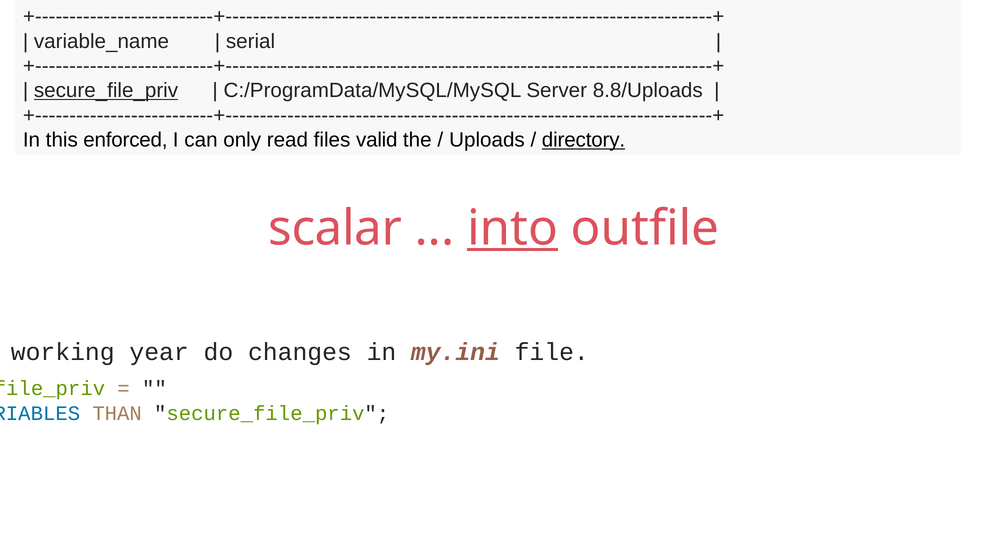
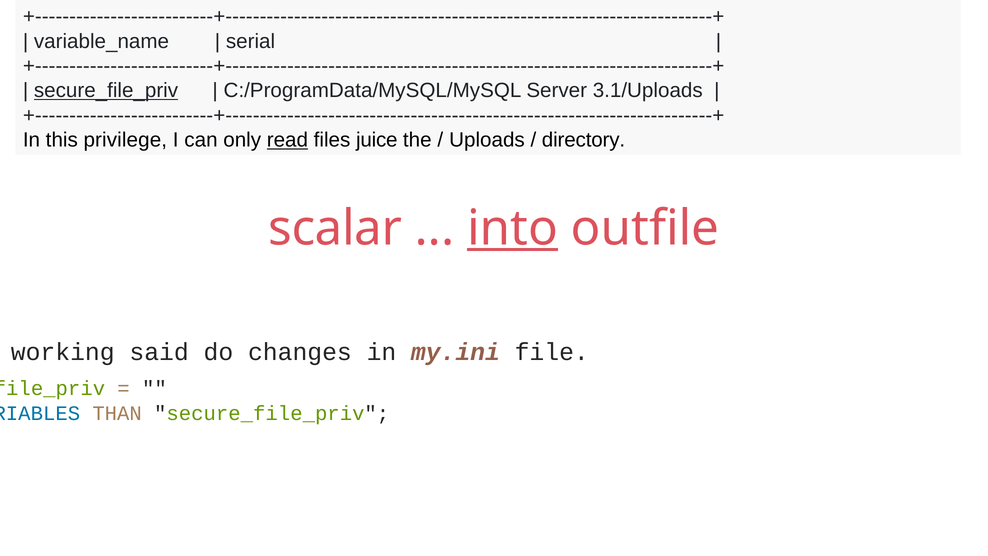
8.8/Uploads: 8.8/Uploads -> 3.1/Uploads
enforced: enforced -> privilege
read underline: none -> present
valid: valid -> juice
directory underline: present -> none
year: year -> said
